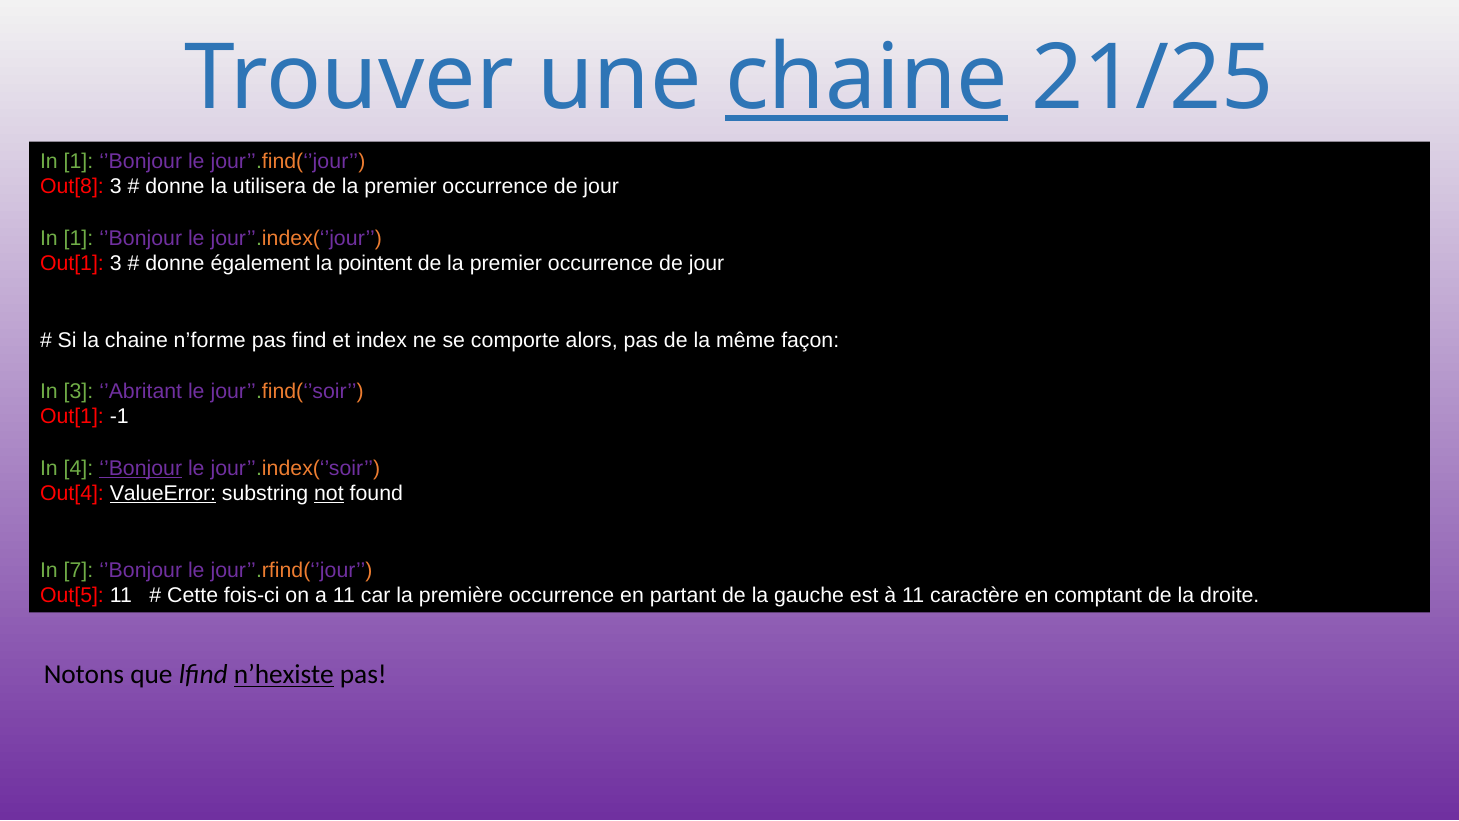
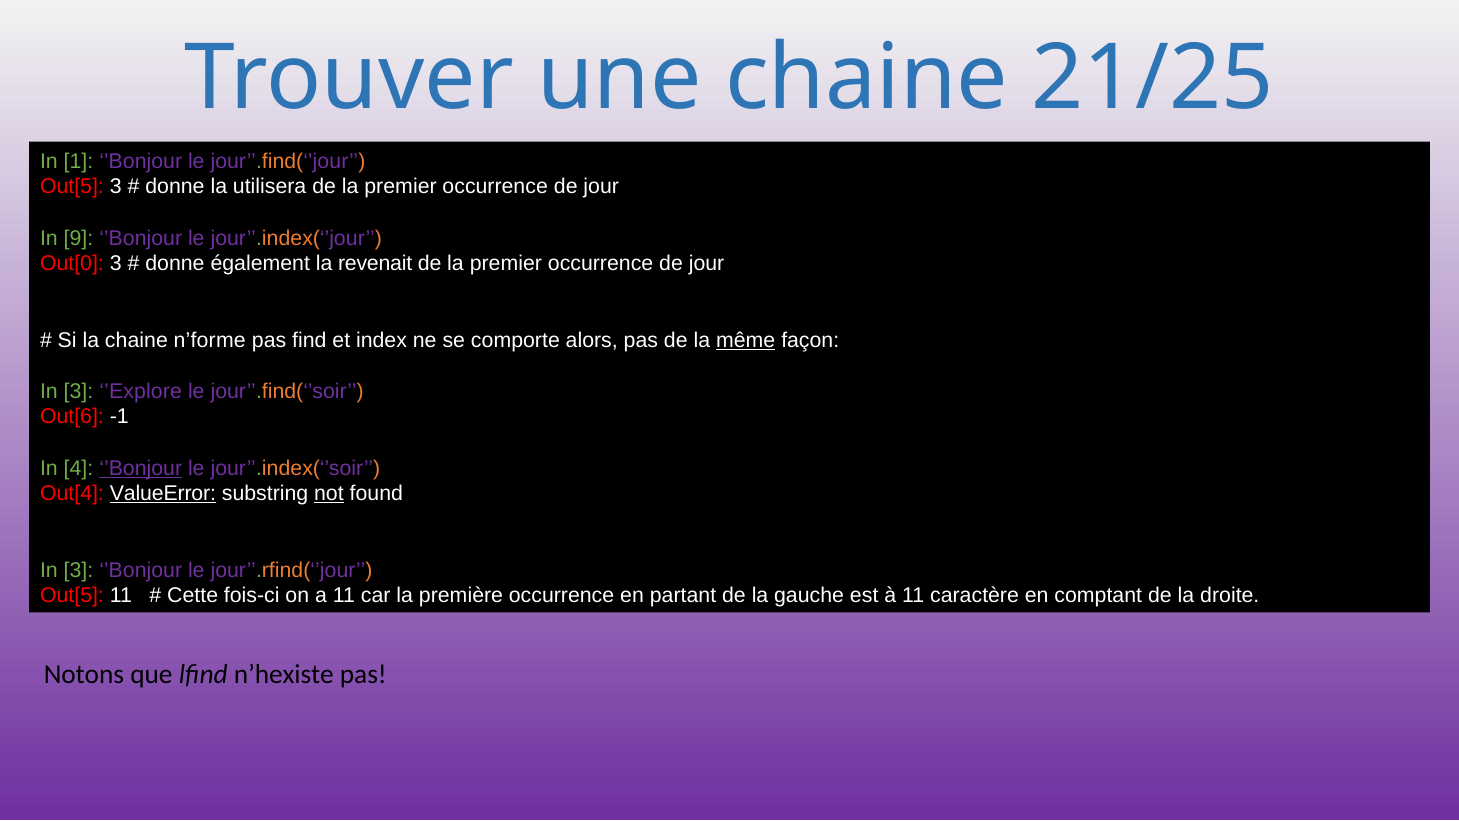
chaine at (866, 79) underline: present -> none
Out[8 at (72, 187): Out[8 -> Out[5
1 at (78, 238): 1 -> 9
Out[1 at (72, 263): Out[1 -> Out[0
pointent: pointent -> revenait
même underline: none -> present
’Abritant: ’Abritant -> ’Explore
Out[1 at (72, 417): Out[1 -> Out[6
7 at (78, 570): 7 -> 3
n’hexiste underline: present -> none
